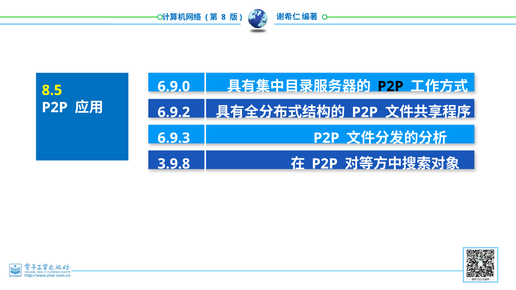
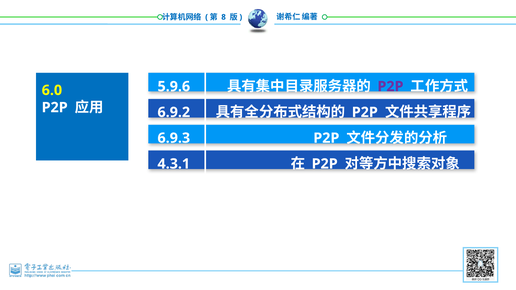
6.9.0: 6.9.0 -> 5.9.6
P2P at (390, 87) colour: black -> purple
8.5: 8.5 -> 6.0
3.9.8: 3.9.8 -> 4.3.1
